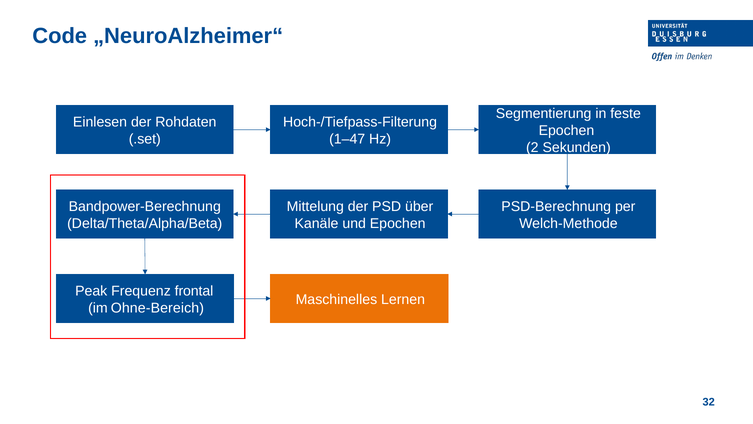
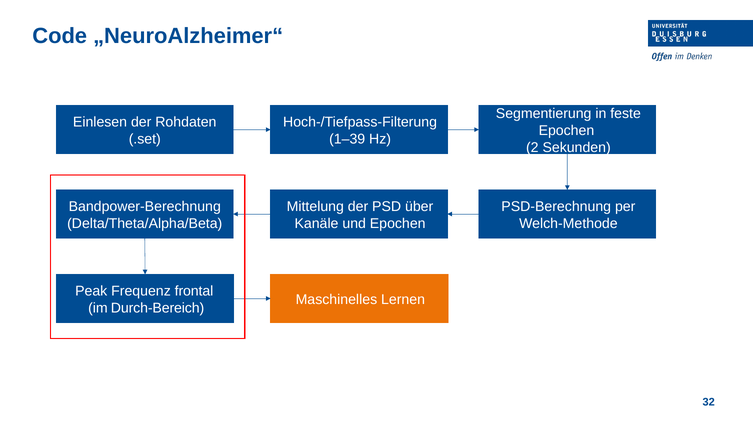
1–47: 1–47 -> 1–39
Ohne-Bereich: Ohne-Bereich -> Durch-Bereich
